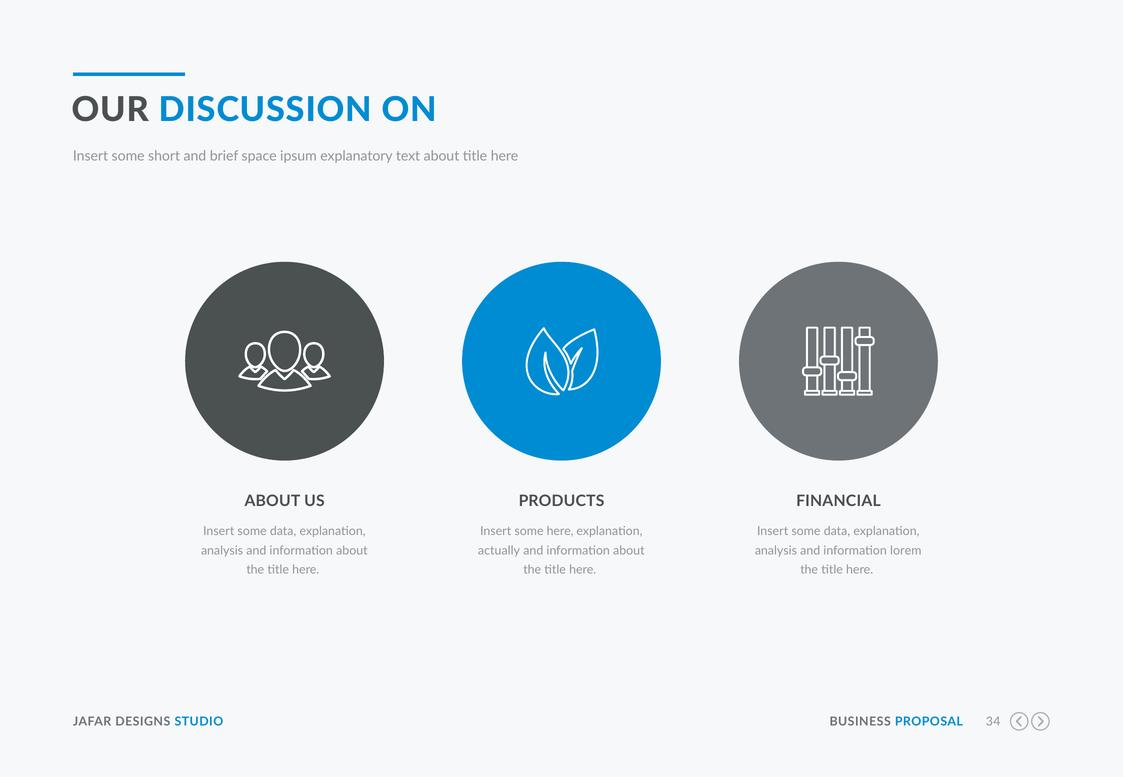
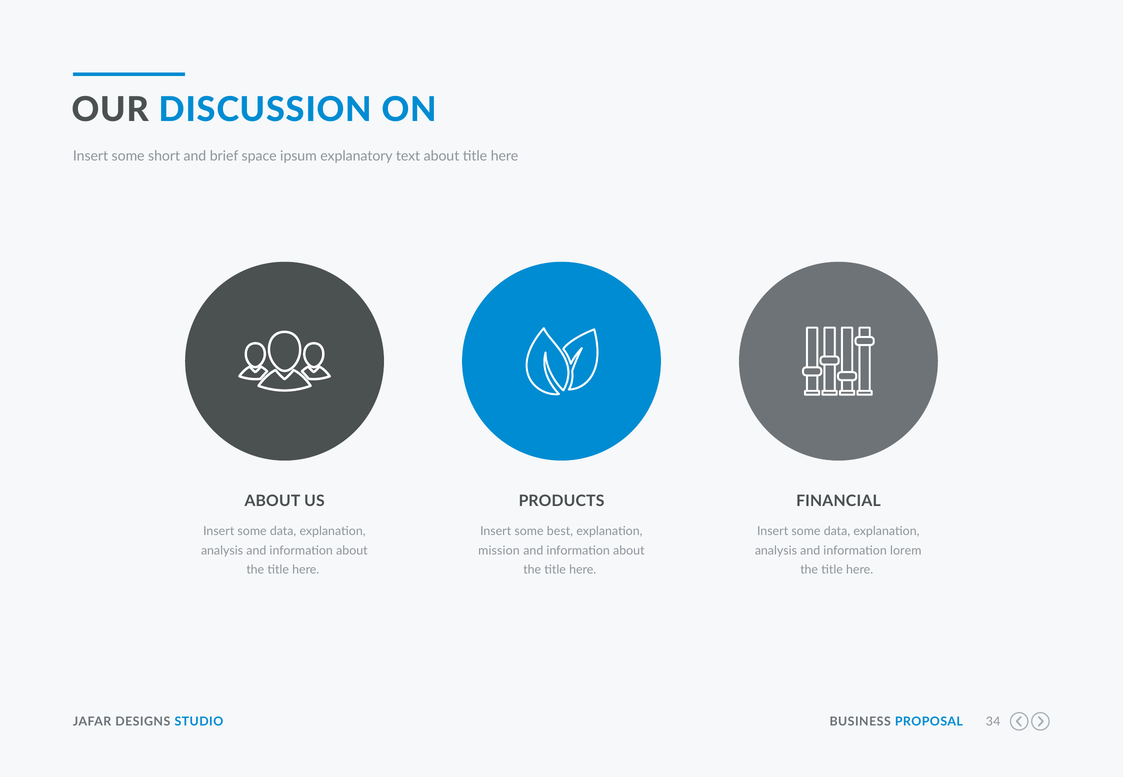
some here: here -> best
actually: actually -> mission
